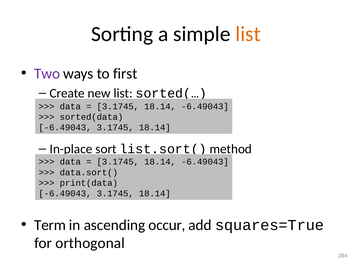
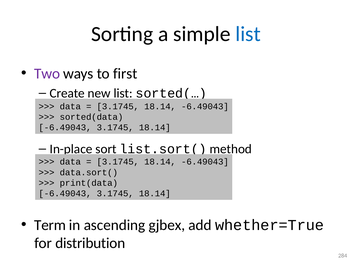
list at (248, 34) colour: orange -> blue
occur: occur -> gjbex
squares=True: squares=True -> whether=True
orthogonal: orthogonal -> distribution
